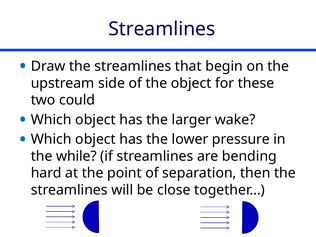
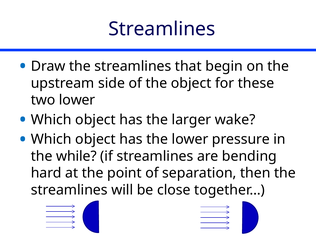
two could: could -> lower
